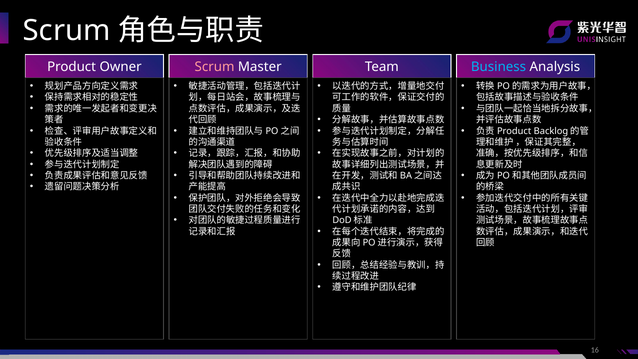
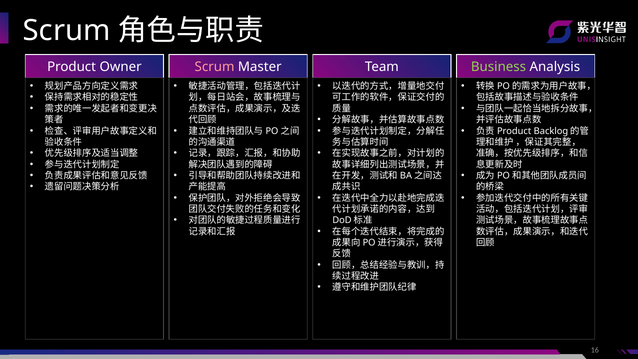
Business colour: light blue -> light green
